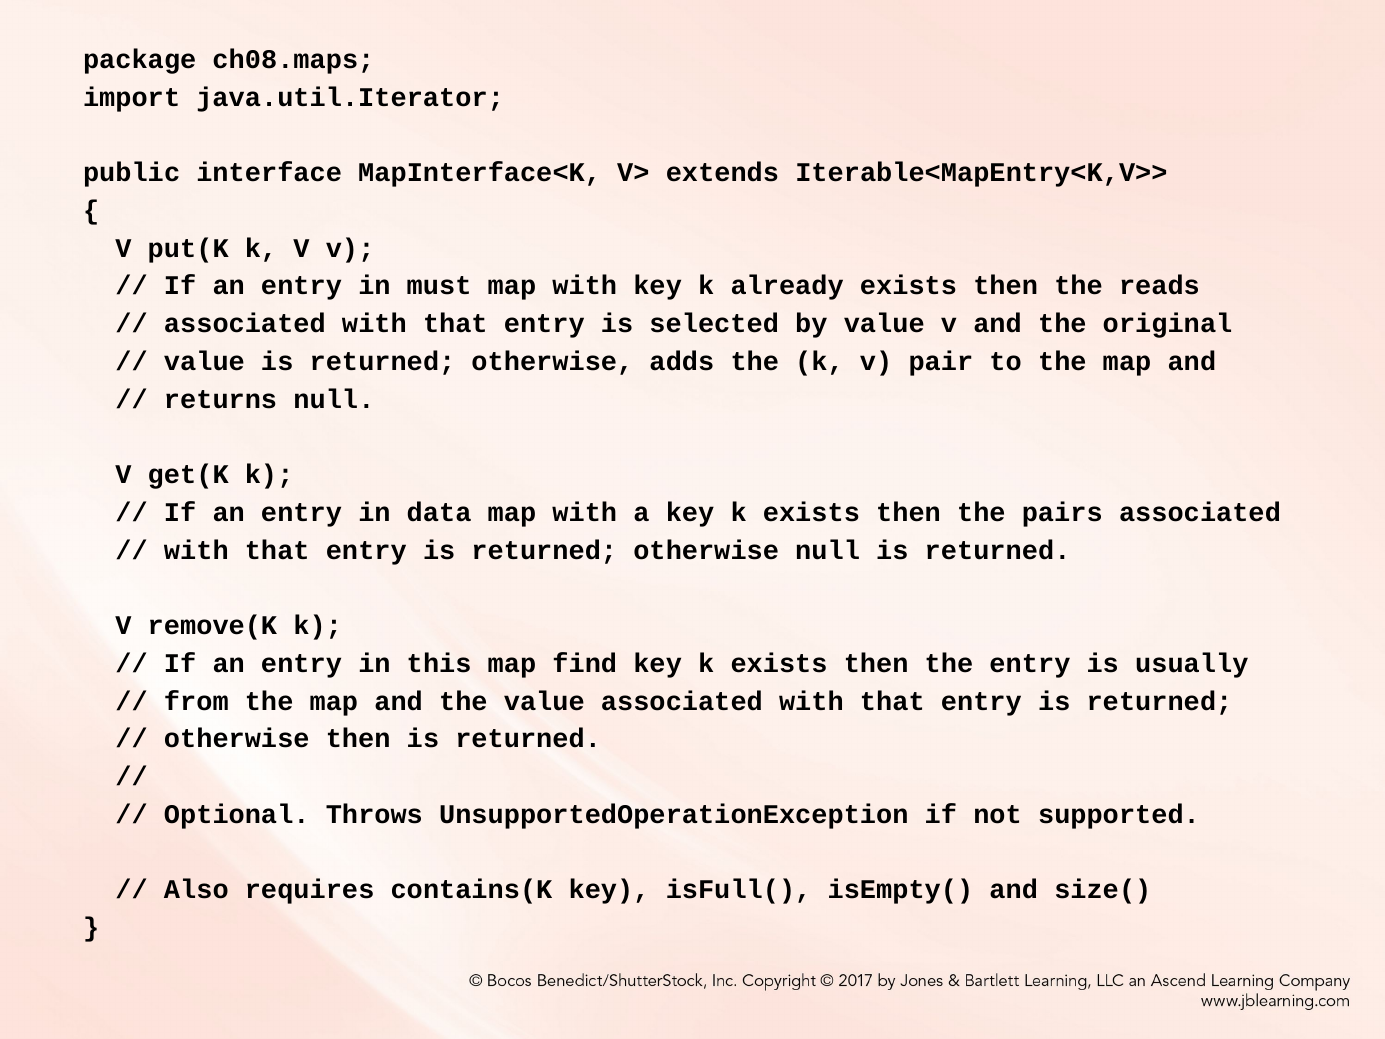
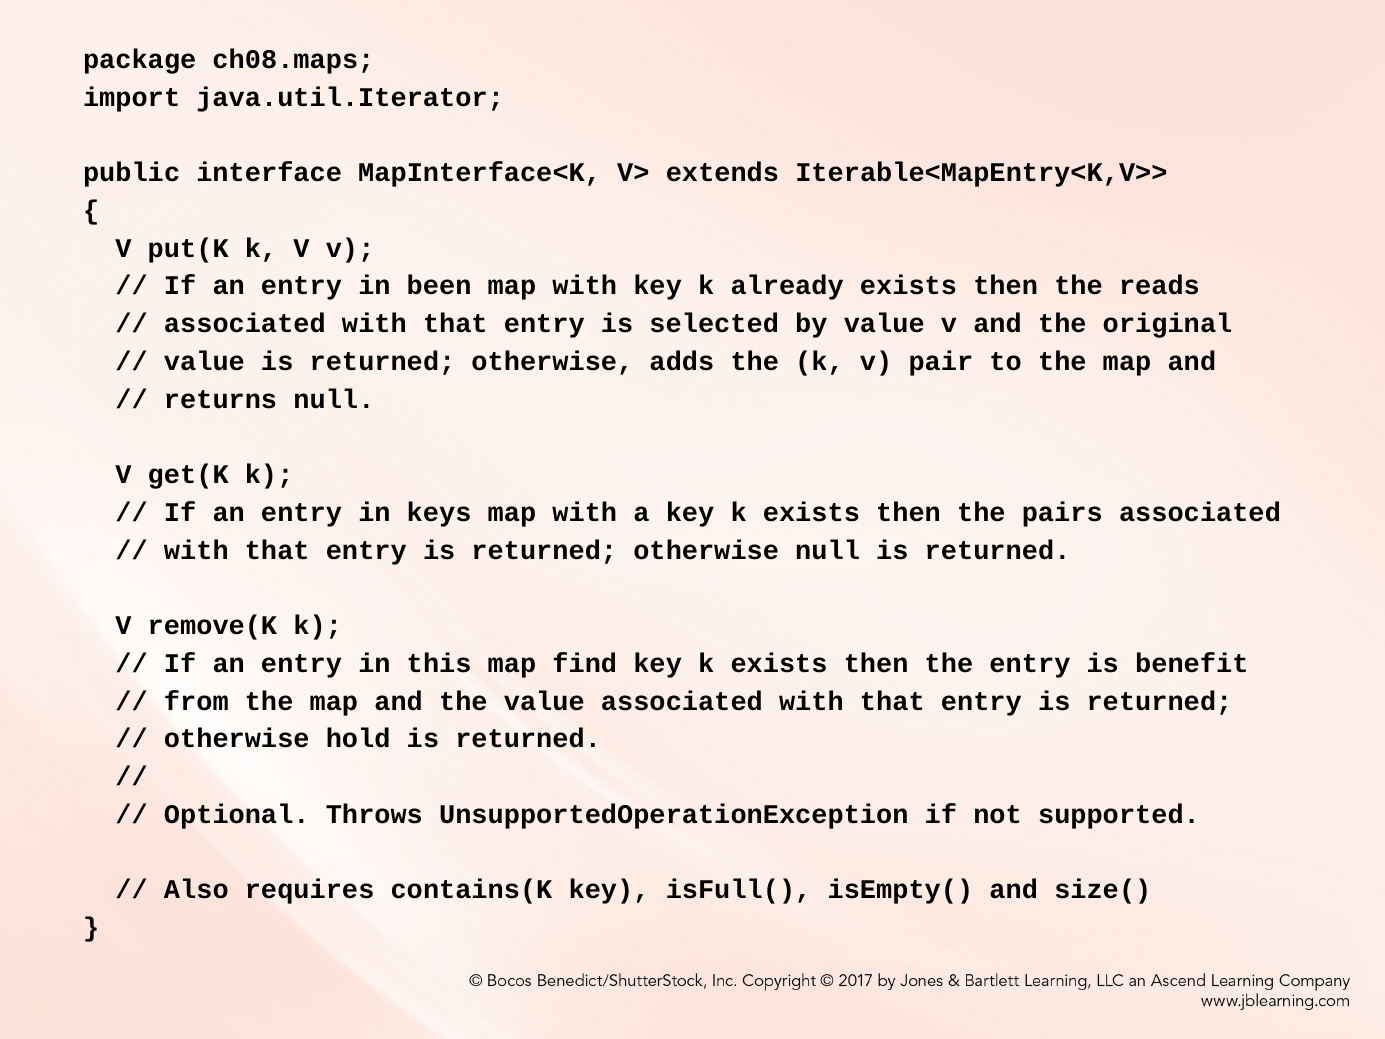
must: must -> been
data: data -> keys
usually: usually -> benefit
otherwise then: then -> hold
